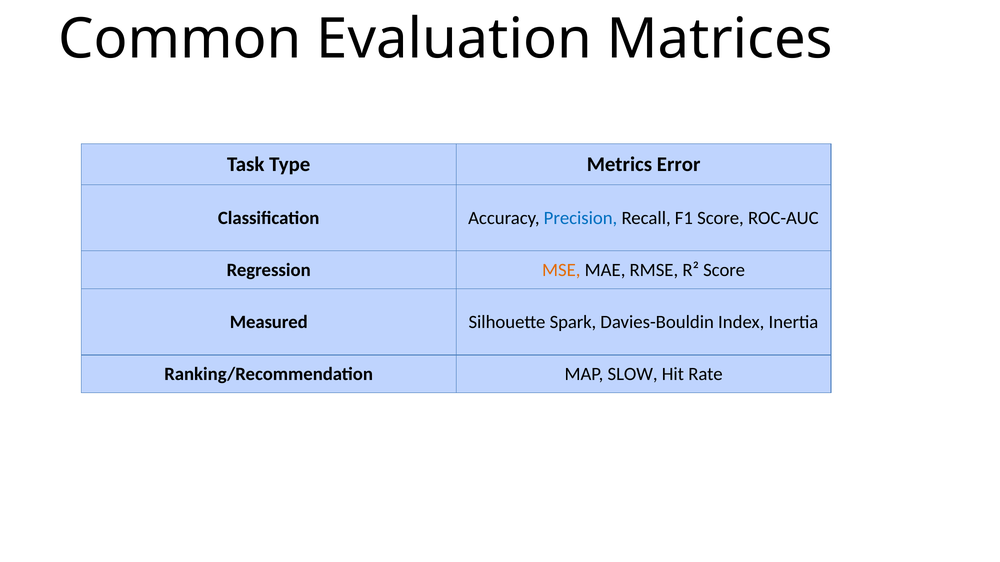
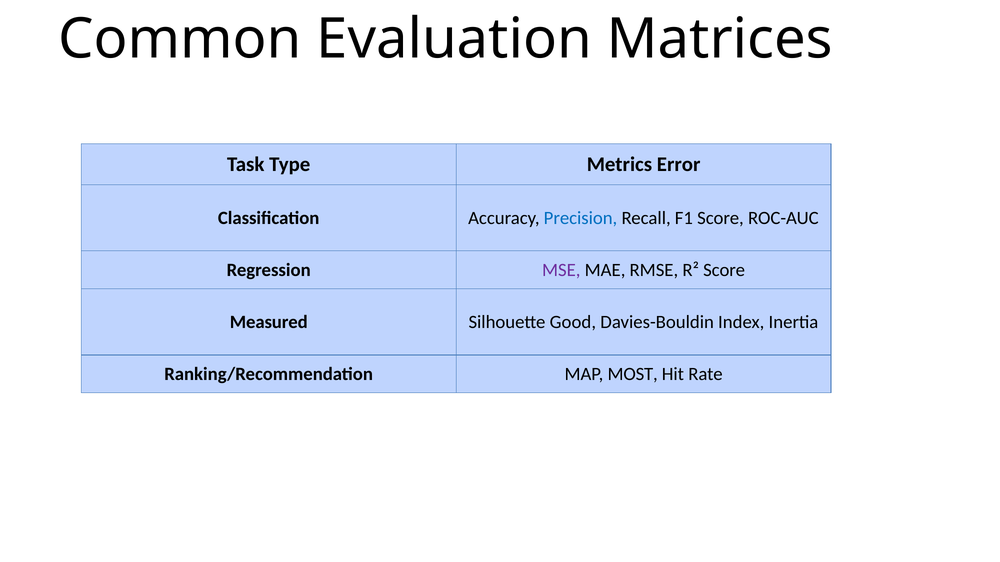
MSE colour: orange -> purple
Spark: Spark -> Good
SLOW: SLOW -> MOST
